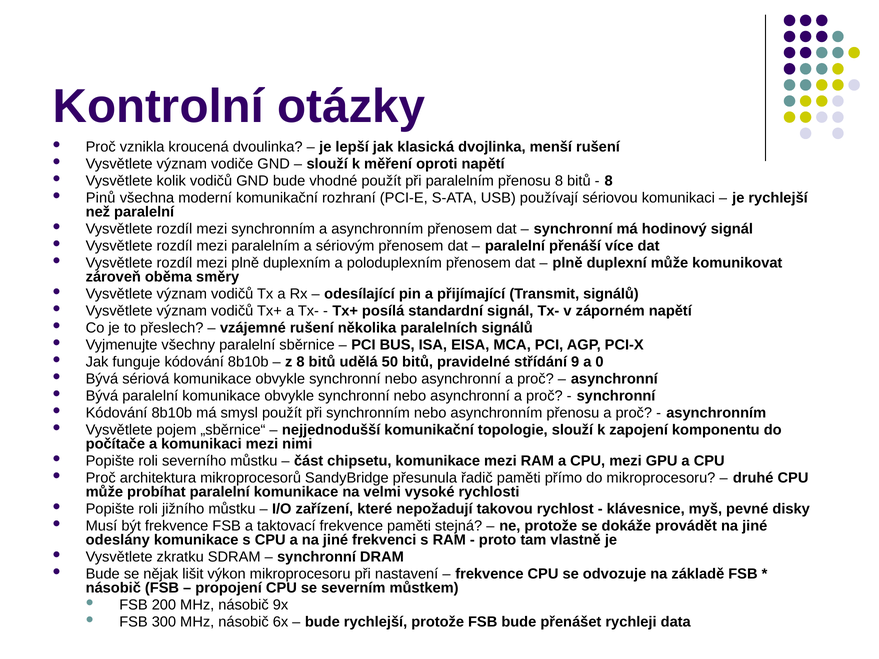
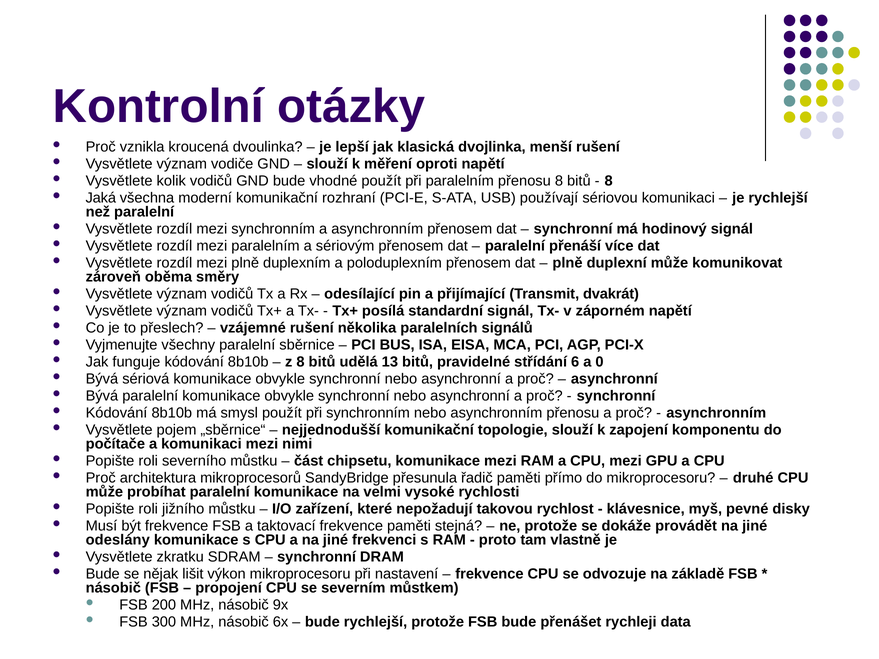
Pinů: Pinů -> Jaká
Transmit signálů: signálů -> dvakrát
50: 50 -> 13
9: 9 -> 6
